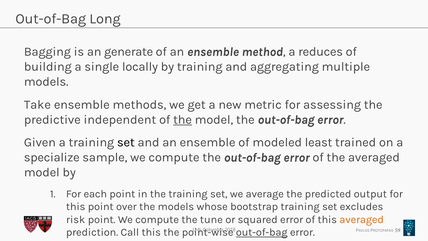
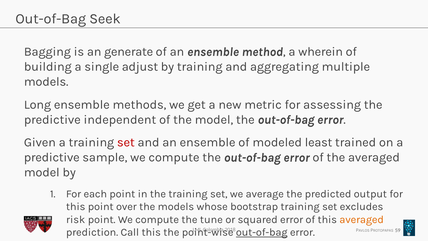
Long: Long -> Seek
reduces: reduces -> wherein
locally: locally -> adjust
Take: Take -> Long
the at (183, 120) underline: present -> none
set at (126, 142) colour: black -> red
specialize at (52, 157): specialize -> predictive
